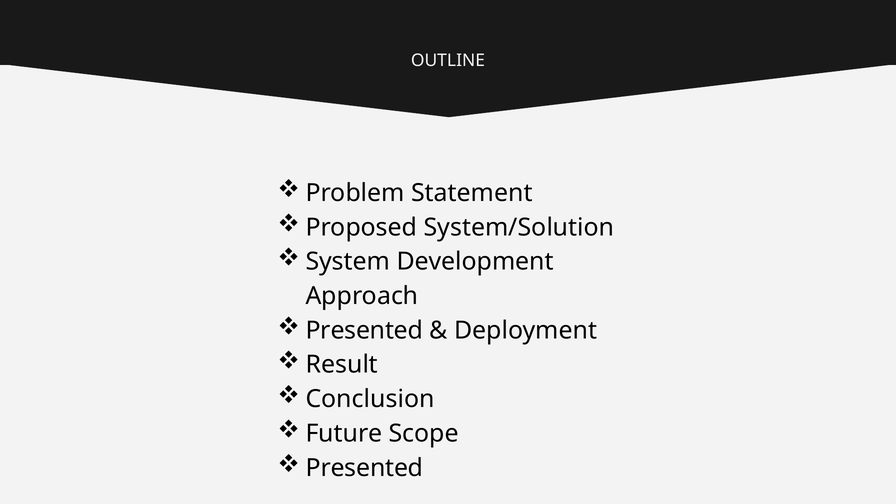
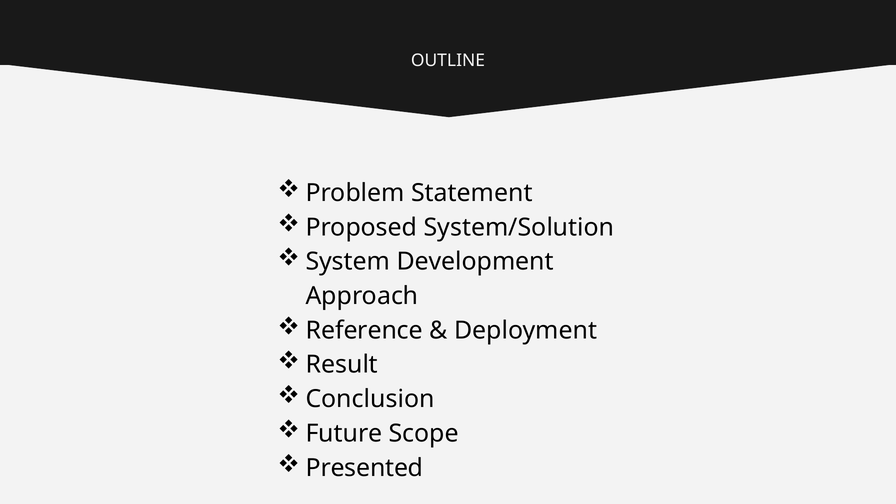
Presented at (364, 330): Presented -> Reference
